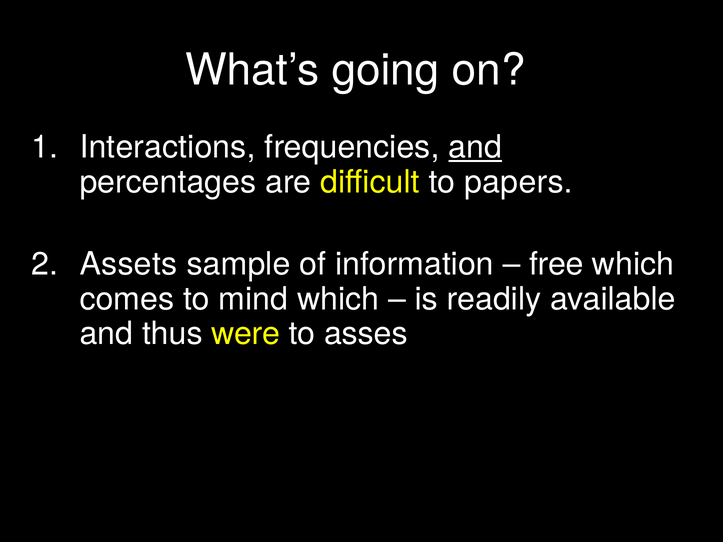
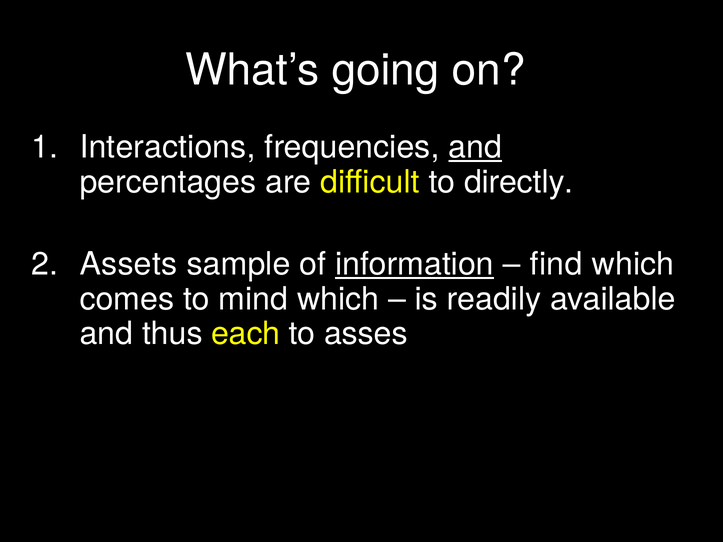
papers: papers -> directly
information underline: none -> present
free: free -> find
were: were -> each
